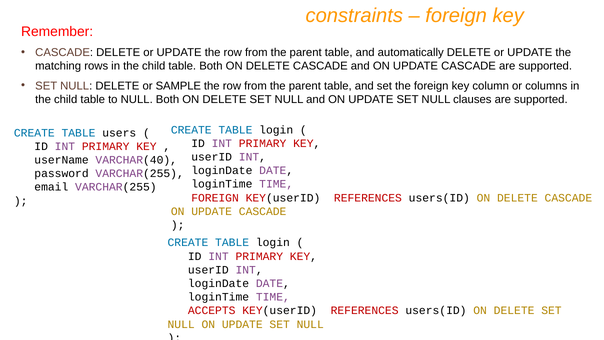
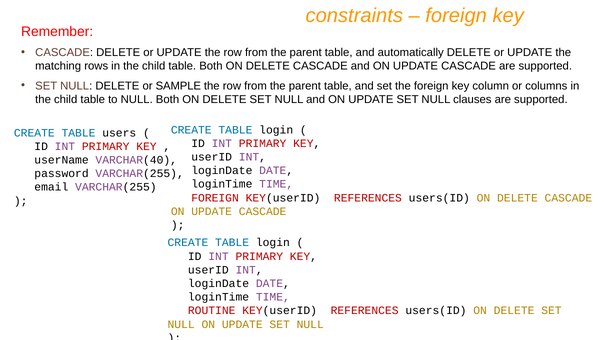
ACCEPTS: ACCEPTS -> ROUTINE
